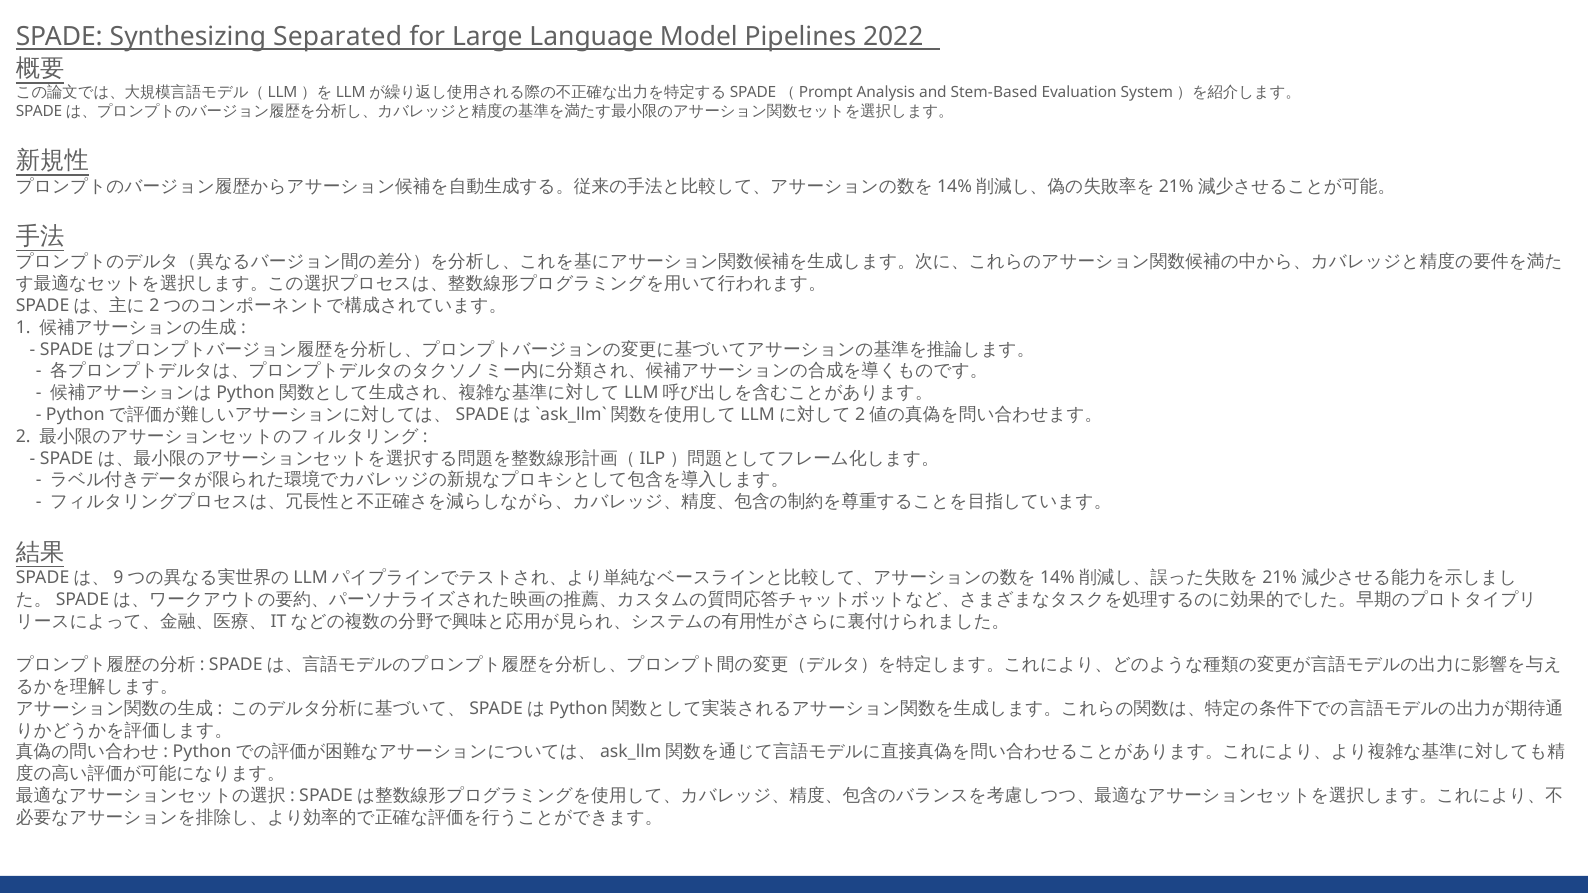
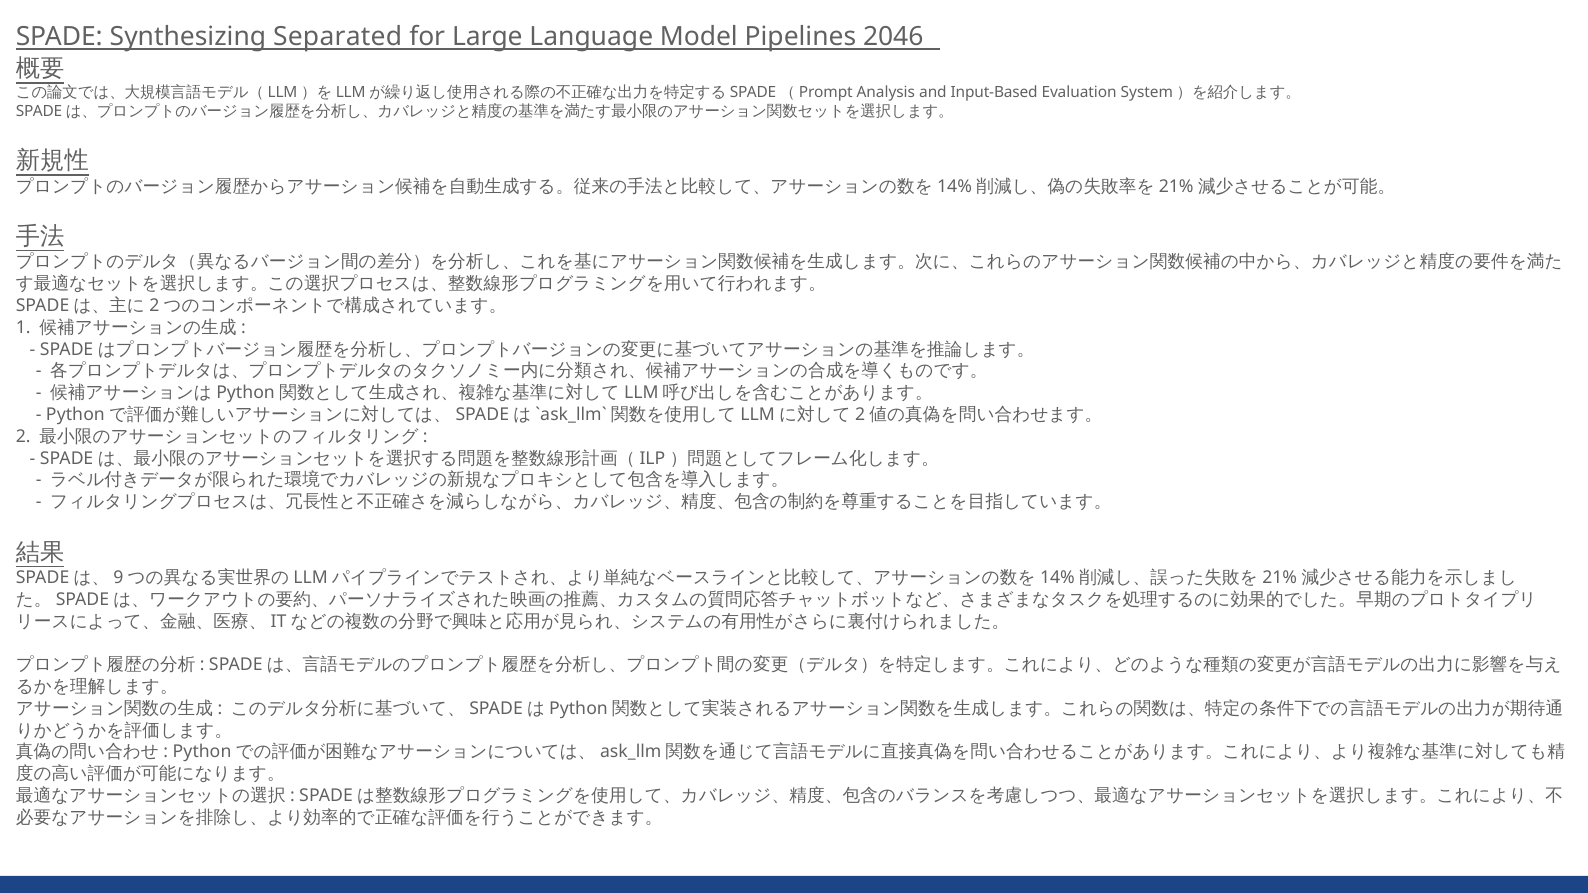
2022: 2022 -> 2046
Stem-Based: Stem-Based -> Input-Based
